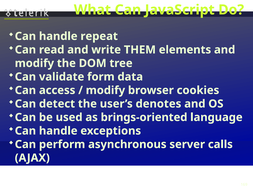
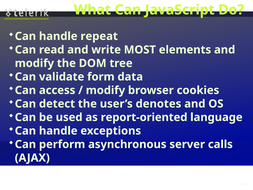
THEM: THEM -> MOST
brings-oriented: brings-oriented -> report-oriented
